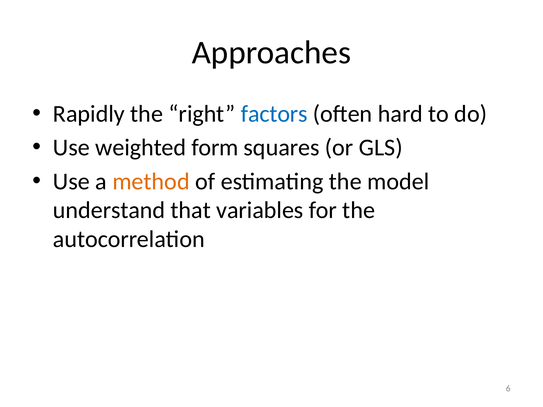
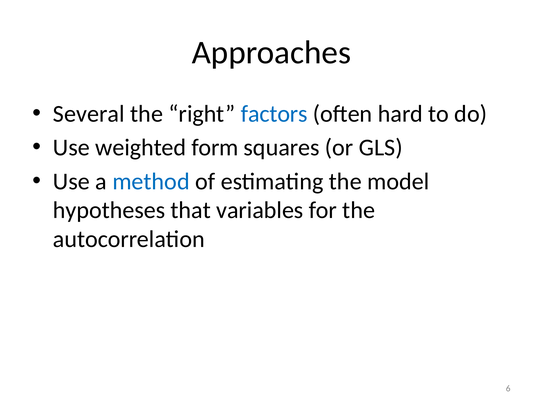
Rapidly: Rapidly -> Several
method colour: orange -> blue
understand: understand -> hypotheses
